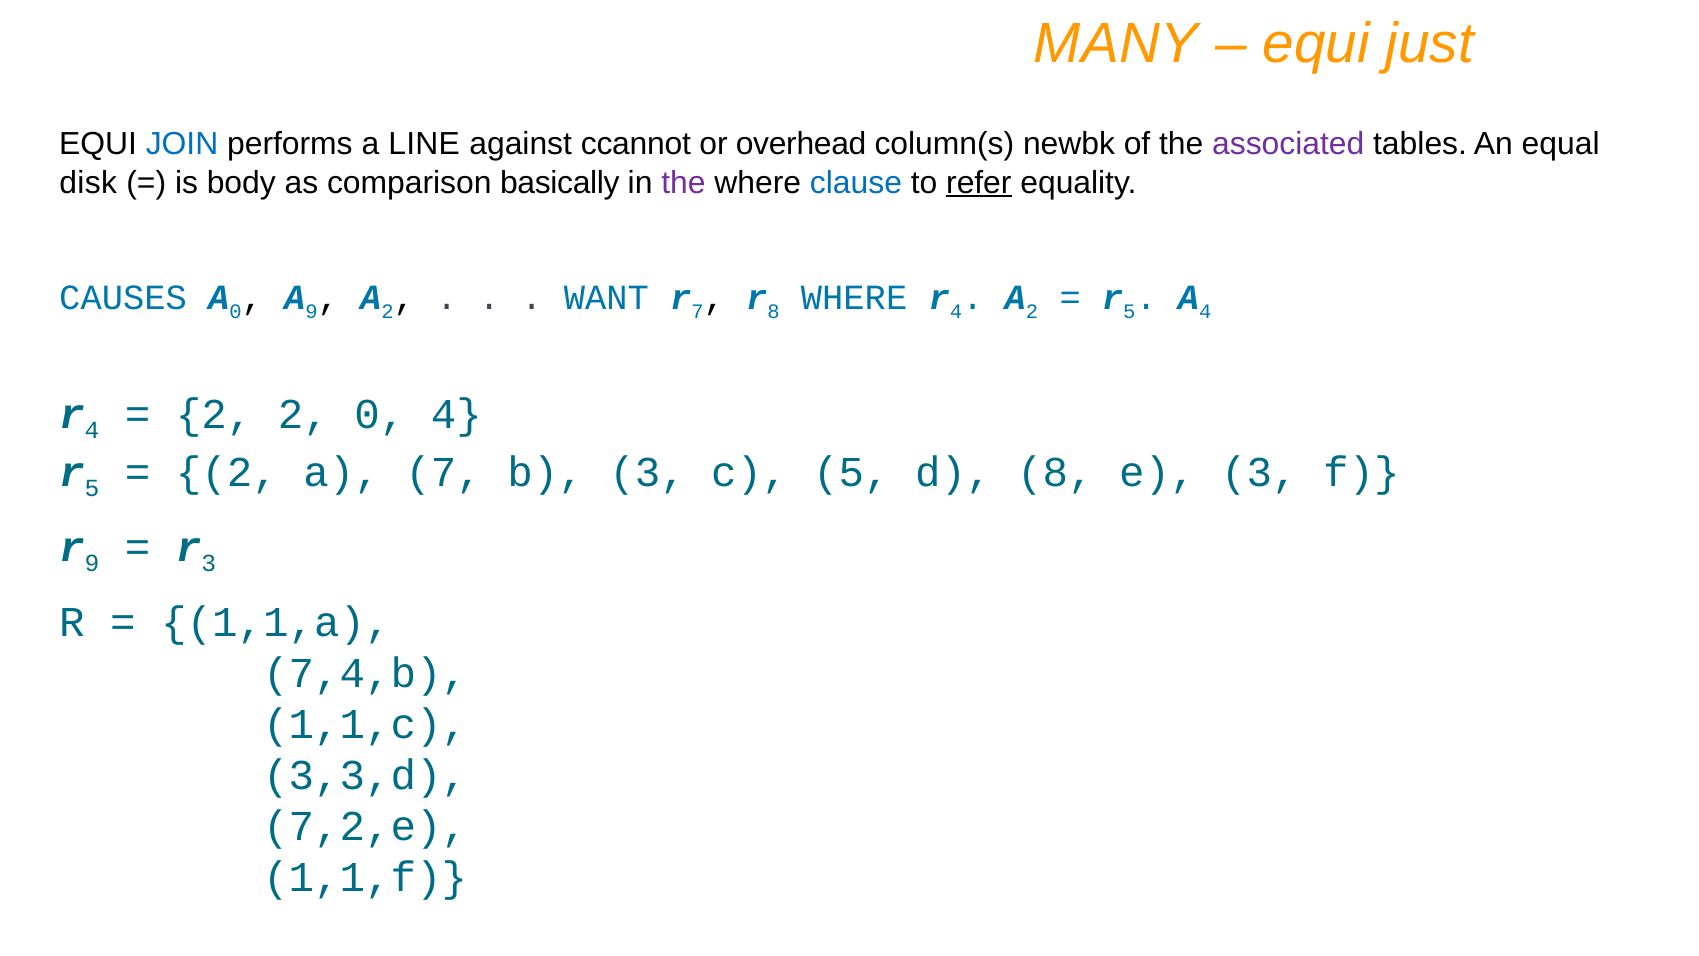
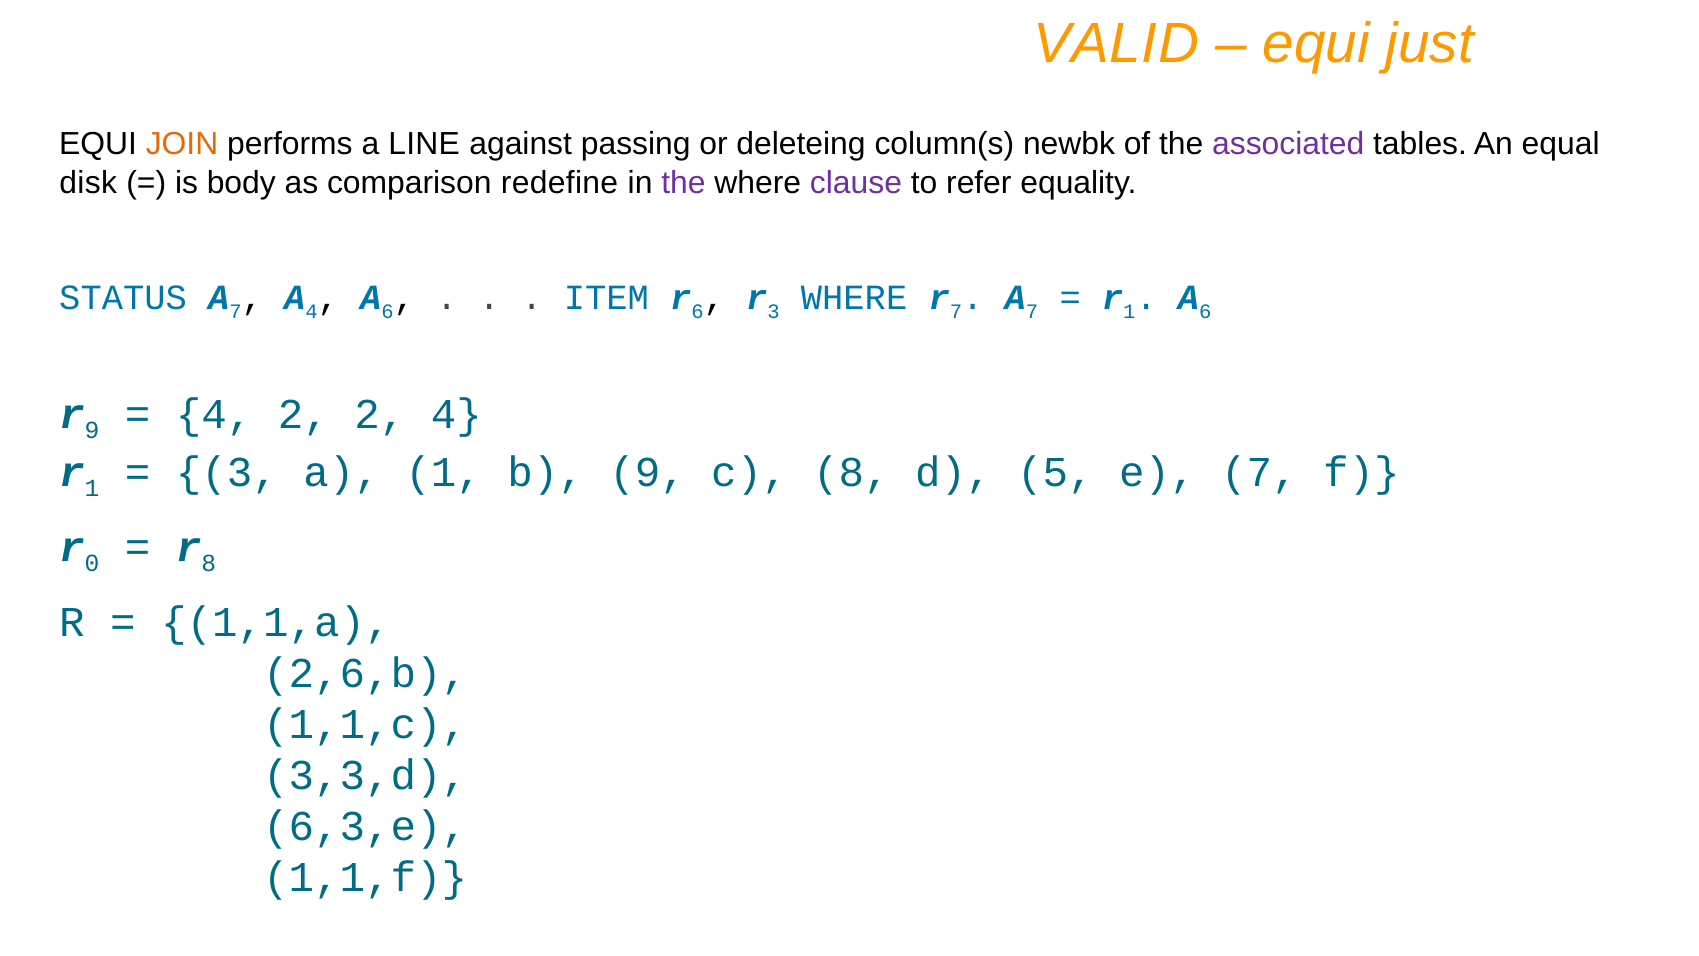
MANY: MANY -> VALID
JOIN colour: blue -> orange
ccannot: ccannot -> passing
overhead: overhead -> deleteing
basically: basically -> redefine
clause colour: blue -> purple
refer underline: present -> none
CAUSES: CAUSES -> STATUS
0 at (236, 312): 0 -> 7
A 9: 9 -> 4
2 at (388, 312): 2 -> 6
WANT: WANT -> ITEM
r 7: 7 -> 6
r 8: 8 -> 3
WHERE r 4: 4 -> 7
2 at (1032, 312): 2 -> 7
5 at (1129, 312): 5 -> 1
4 at (1205, 312): 4 -> 6
4 at (92, 431): 4 -> 9
2 at (214, 414): 2 -> 4
2 0: 0 -> 2
5 at (92, 489): 5 -> 1
2 at (227, 472): 2 -> 3
a 7: 7 -> 1
b 3: 3 -> 9
c 5: 5 -> 8
d 8: 8 -> 5
e 3: 3 -> 7
r 9: 9 -> 0
r 3: 3 -> 8
7,4,b: 7,4,b -> 2,6,b
7,2,e: 7,2,e -> 6,3,e
